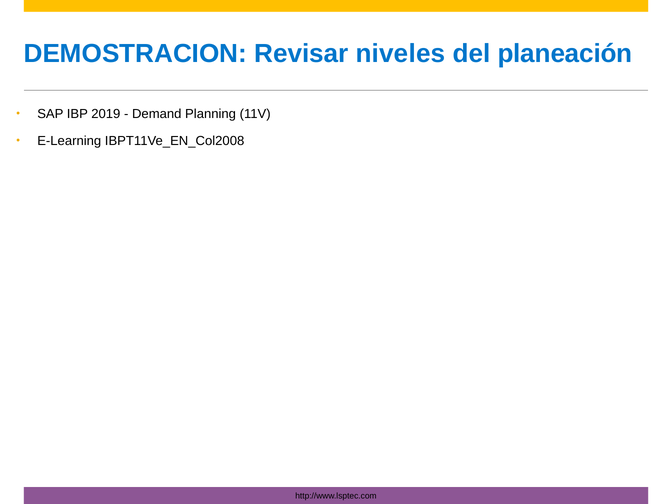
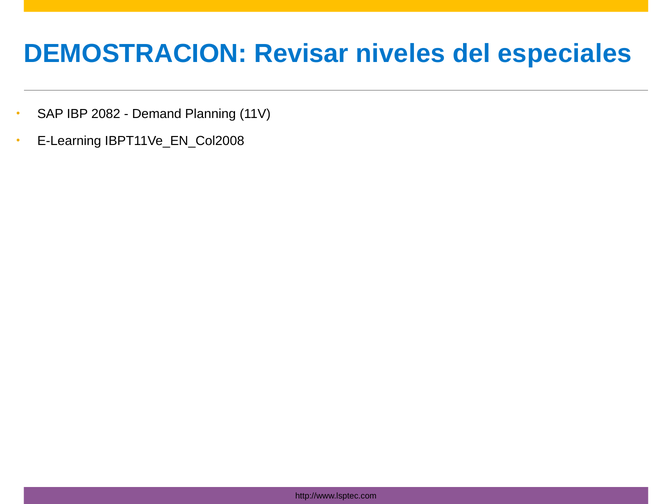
planeación: planeación -> especiales
2019: 2019 -> 2082
